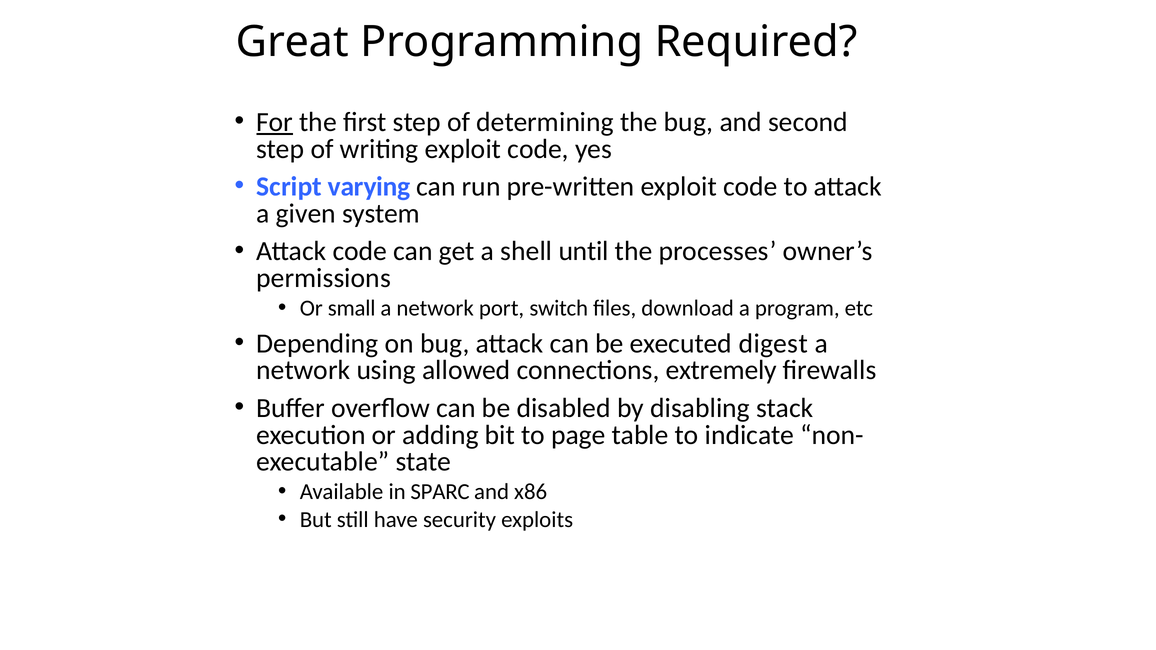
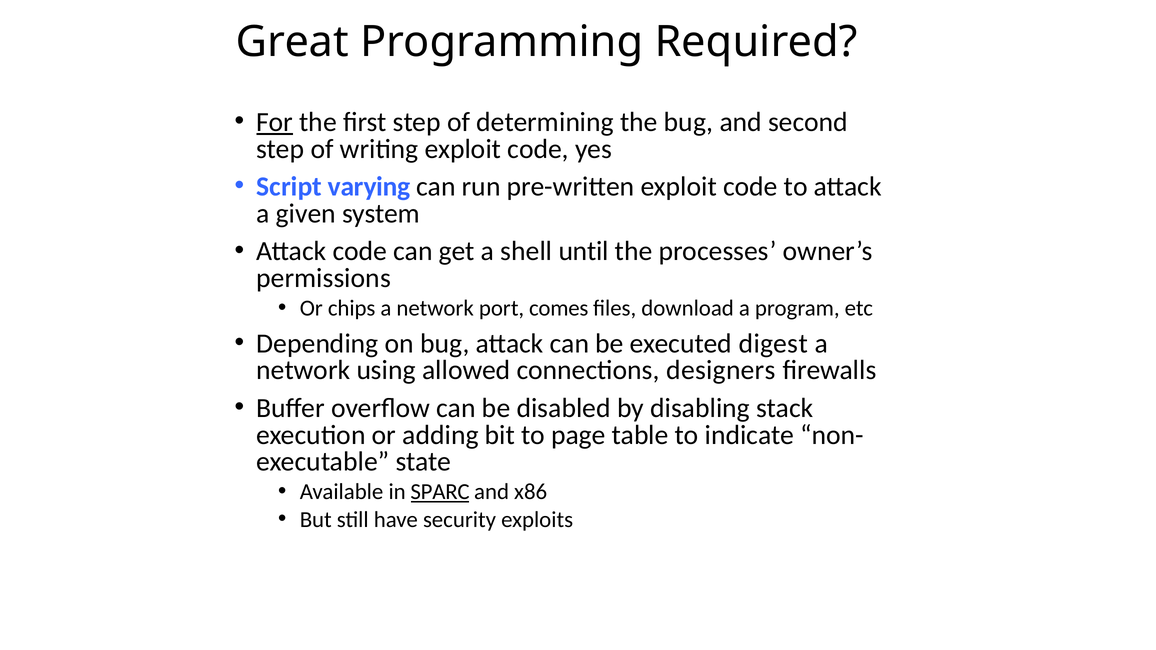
small: small -> chips
switch: switch -> comes
extremely: extremely -> designers
SPARC underline: none -> present
